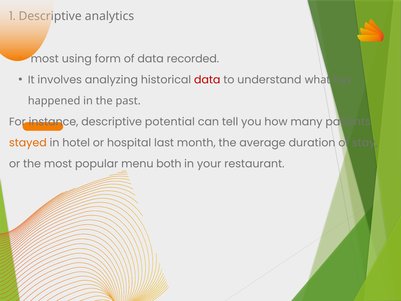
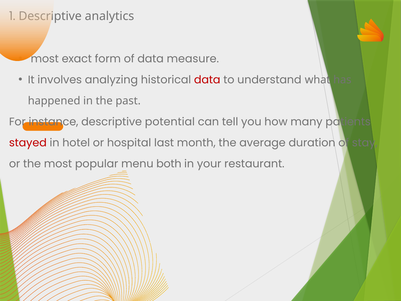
using: using -> exact
recorded: recorded -> measure
stayed colour: orange -> red
